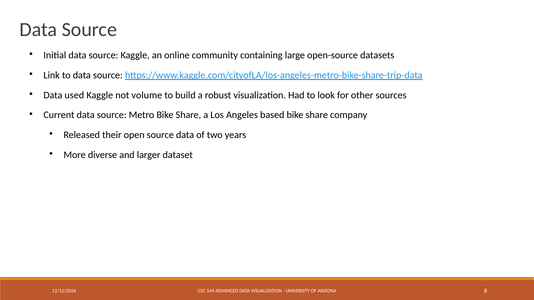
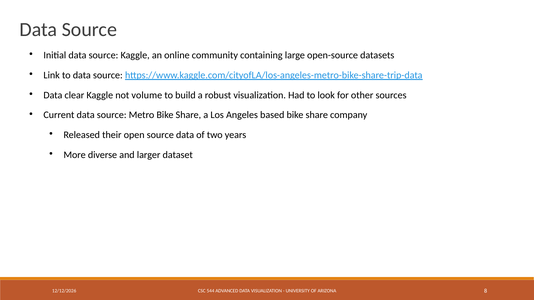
used: used -> clear
